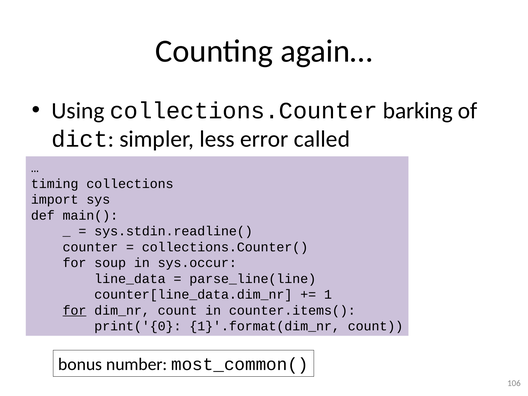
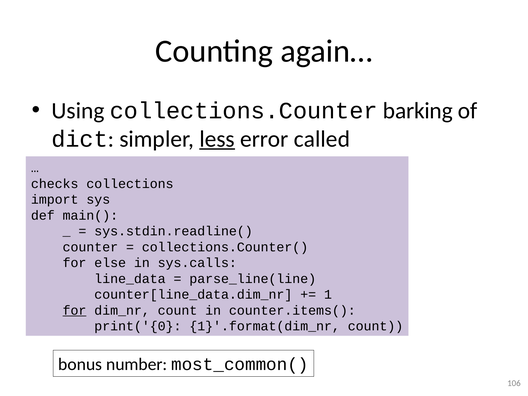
less underline: none -> present
timing: timing -> checks
soup: soup -> else
sys.occur: sys.occur -> sys.calls
